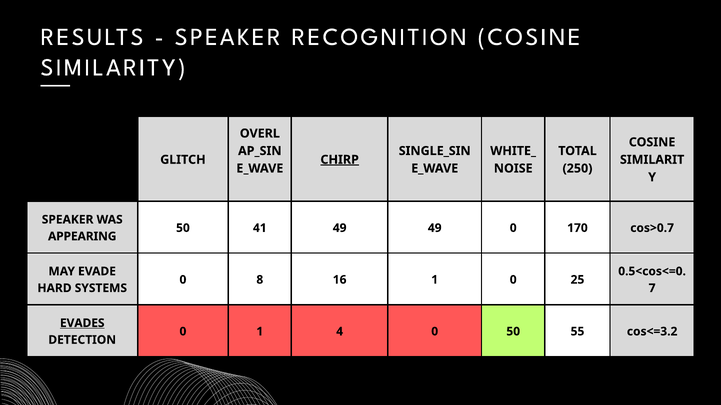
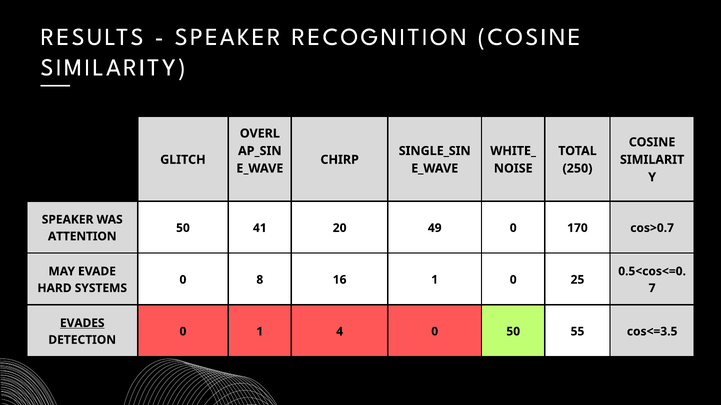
CHIRP underline: present -> none
41 49: 49 -> 20
APPEARING: APPEARING -> ATTENTION
cos<=3.2: cos<=3.2 -> cos<=3.5
